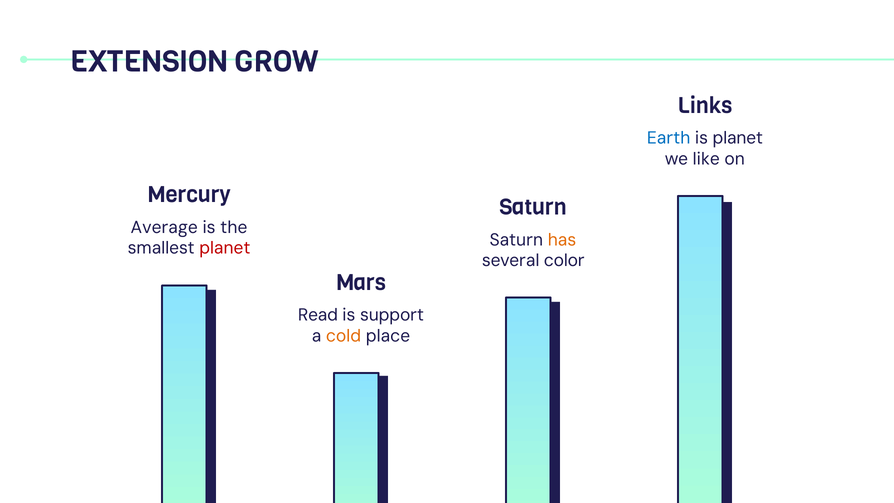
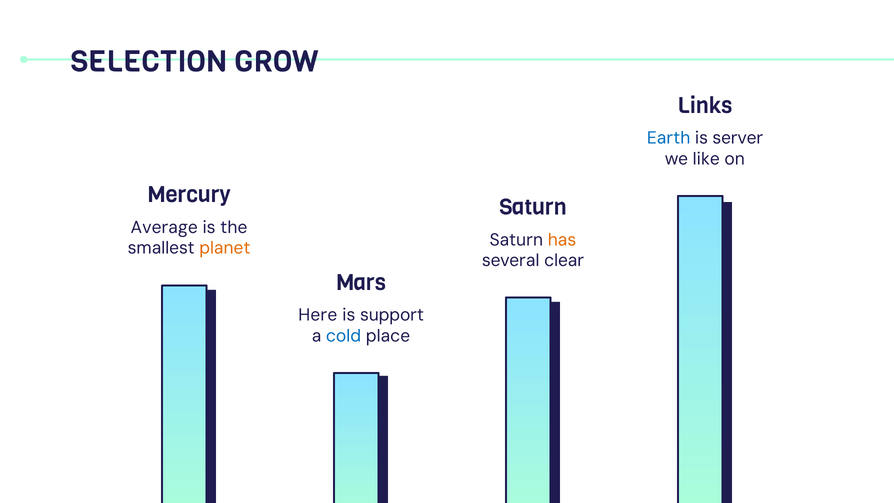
EXTENSION: EXTENSION -> SELECTION
is planet: planet -> server
planet at (225, 248) colour: red -> orange
color: color -> clear
Read: Read -> Here
cold colour: orange -> blue
